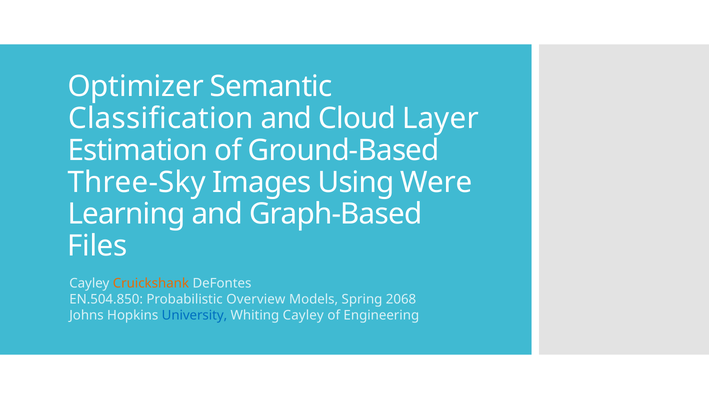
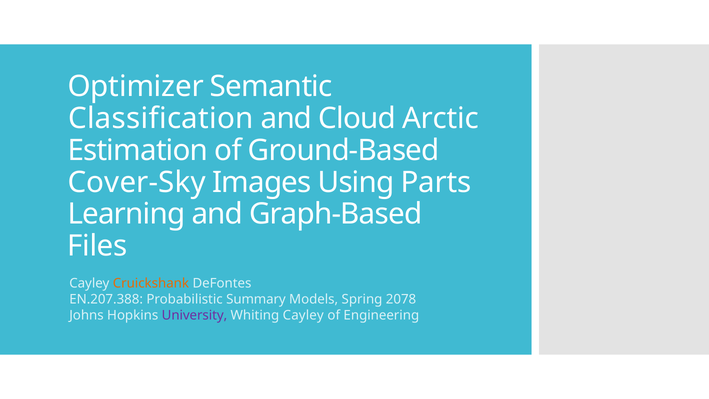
Layer: Layer -> Arctic
Three-Sky: Three-Sky -> Cover-Sky
Were: Were -> Parts
EN.504.850: EN.504.850 -> EN.207.388
Overview: Overview -> Summary
2068: 2068 -> 2078
University colour: blue -> purple
